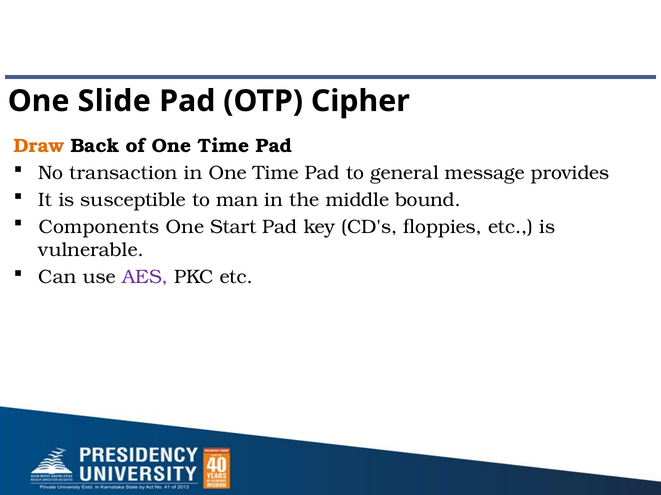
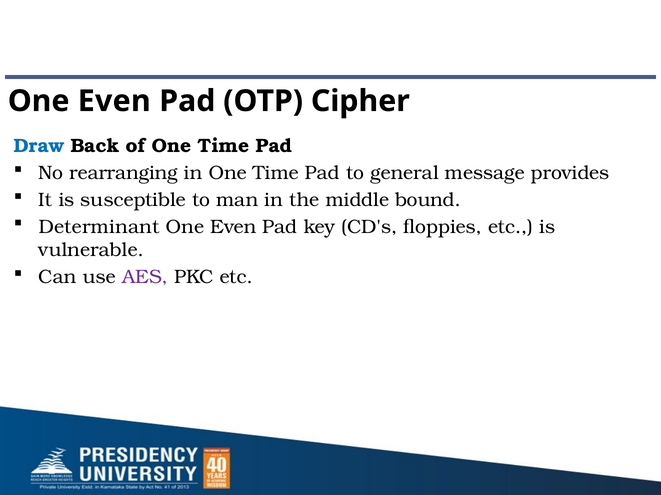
Slide at (114, 101): Slide -> Even
Draw colour: orange -> blue
transaction: transaction -> rearranging
Components: Components -> Determinant
Start at (233, 227): Start -> Even
